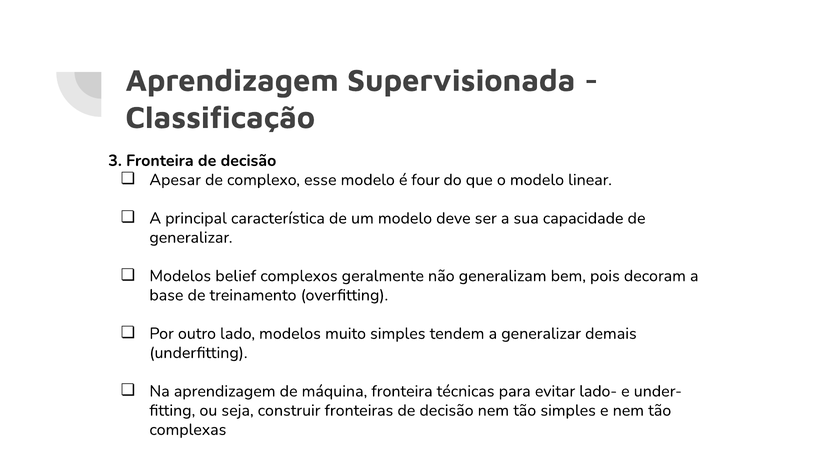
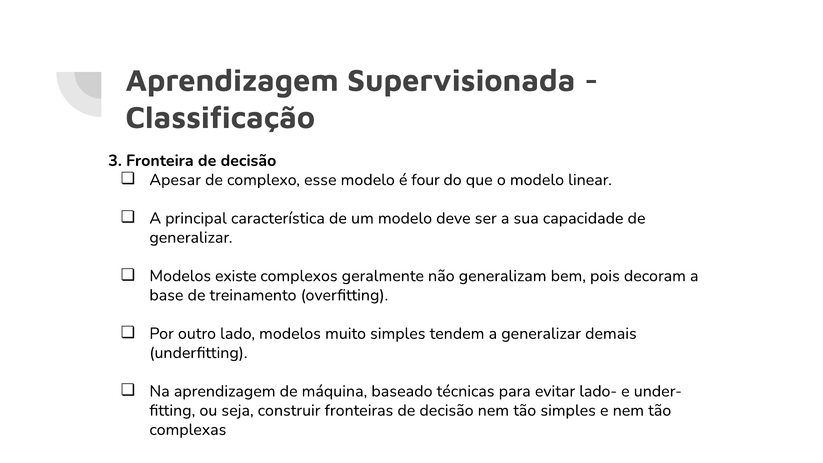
belief: belief -> existe
máquina fronteira: fronteira -> baseado
